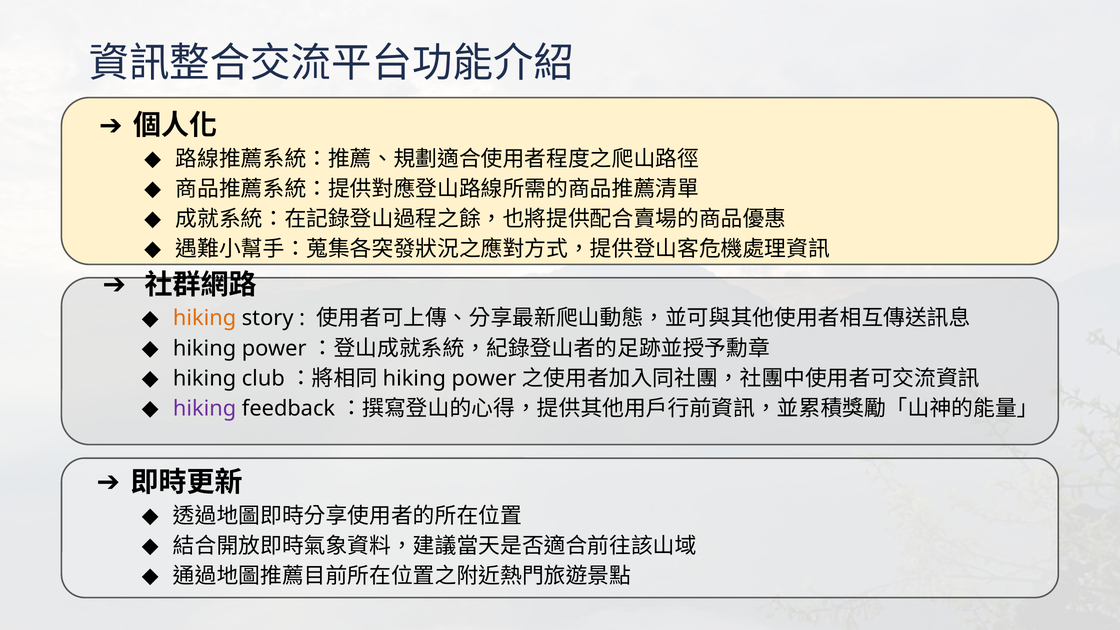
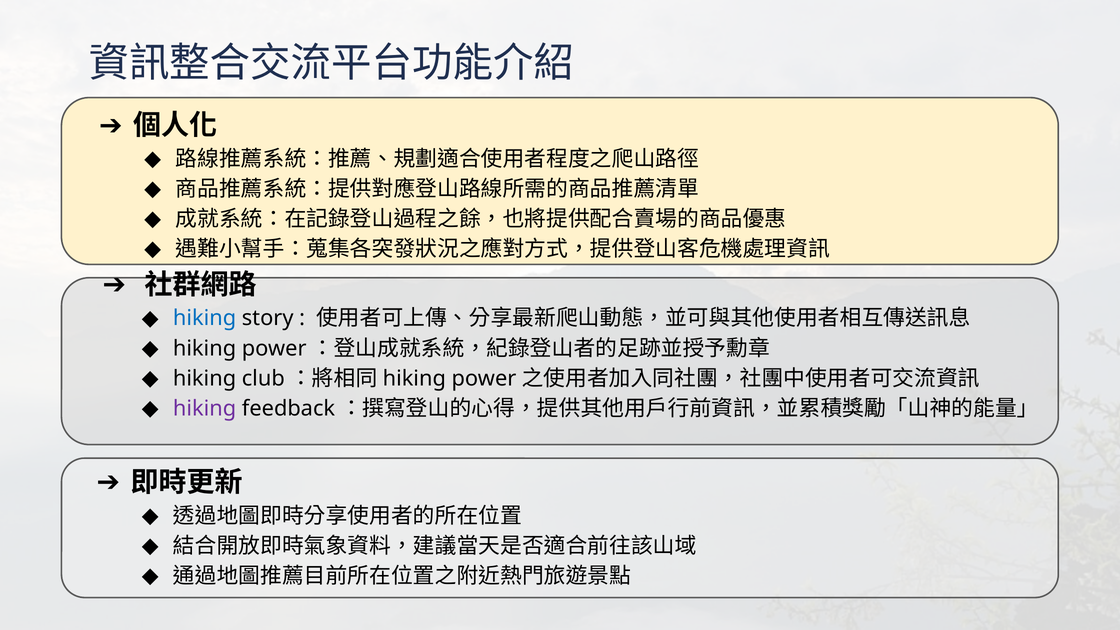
hiking at (205, 318) colour: orange -> blue
